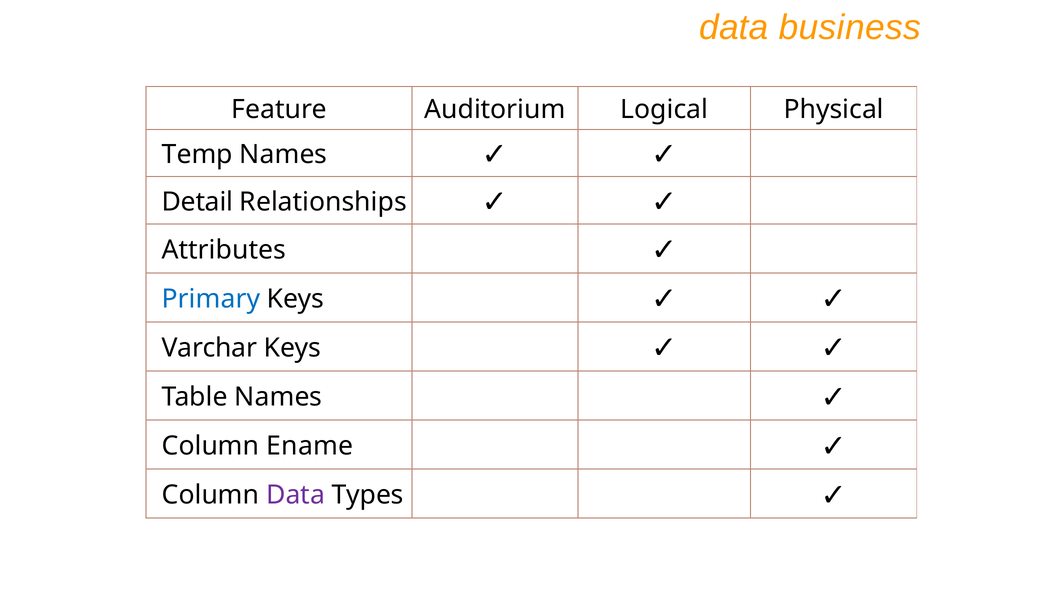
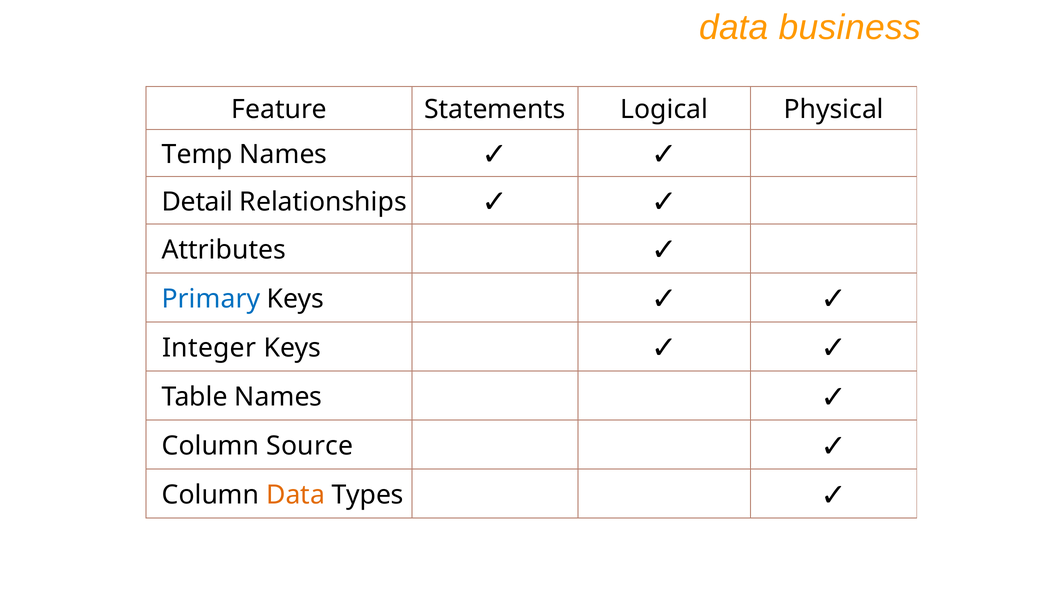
Auditorium: Auditorium -> Statements
Varchar: Varchar -> Integer
Ename: Ename -> Source
Data at (296, 495) colour: purple -> orange
